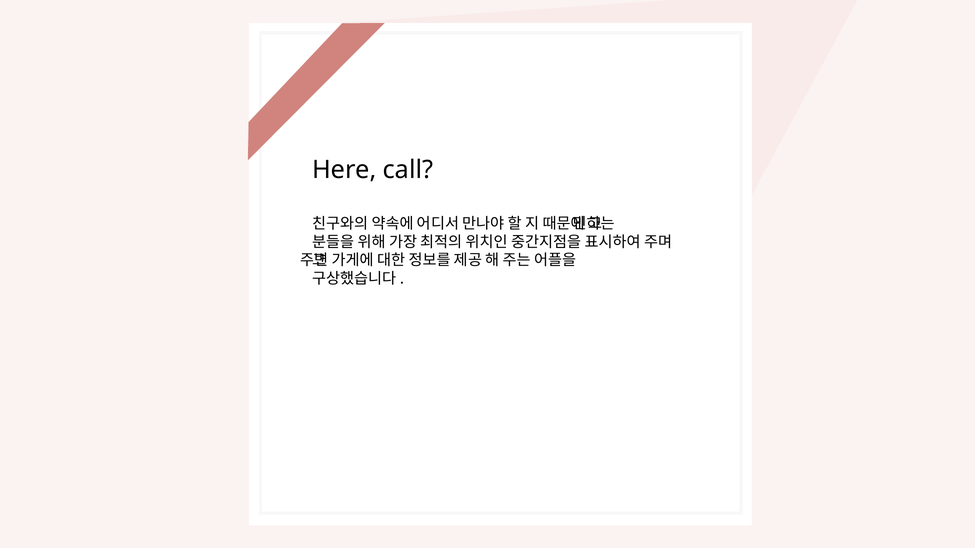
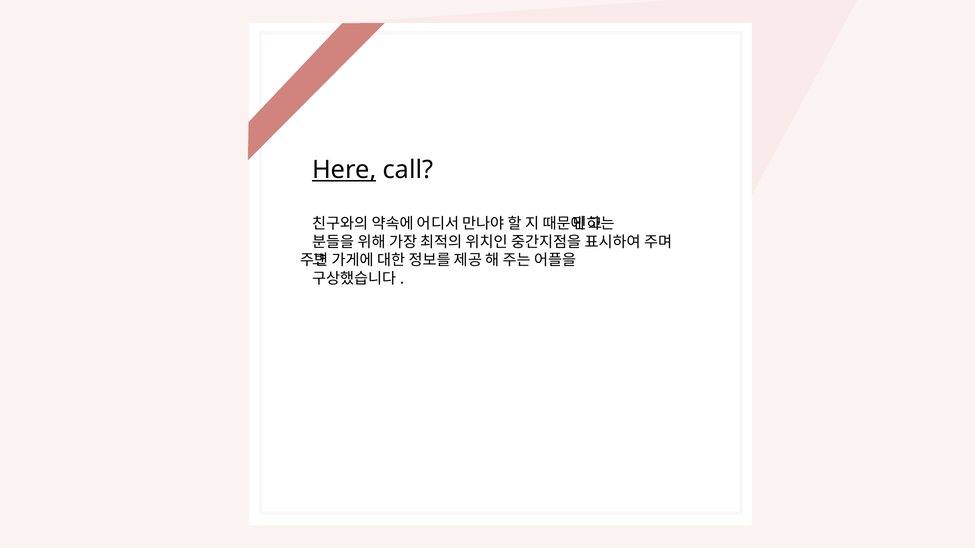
Here underline: none -> present
